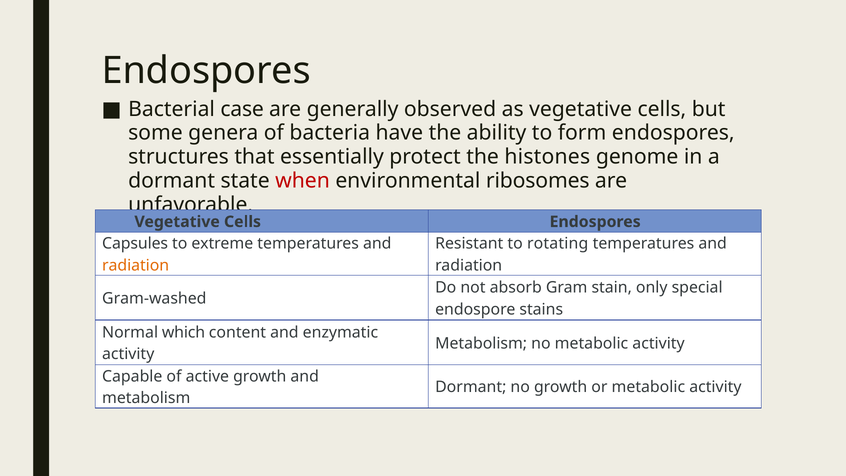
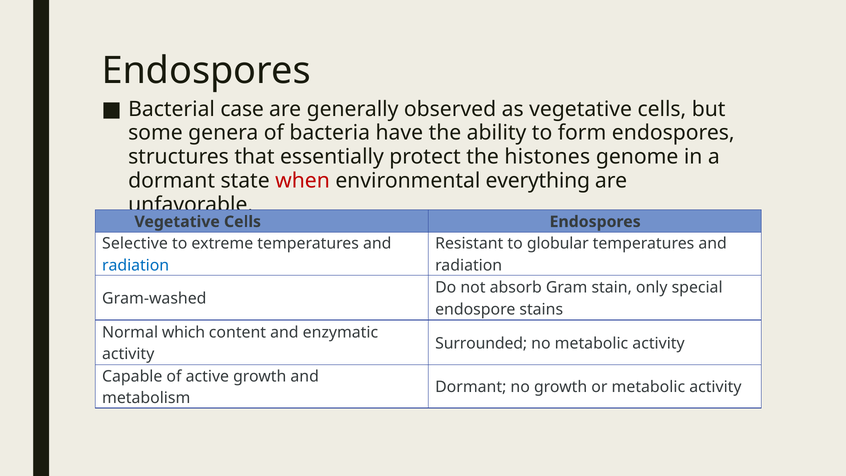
ribosomes: ribosomes -> everything
Capsules: Capsules -> Selective
rotating: rotating -> globular
radiation at (136, 265) colour: orange -> blue
Metabolism at (481, 343): Metabolism -> Surrounded
